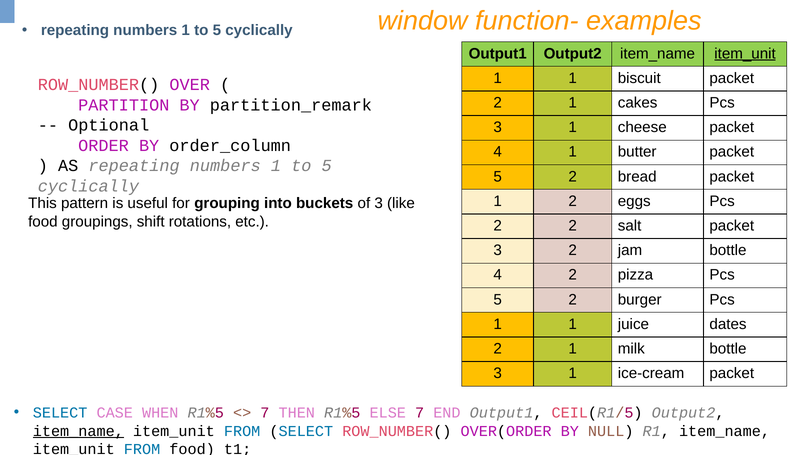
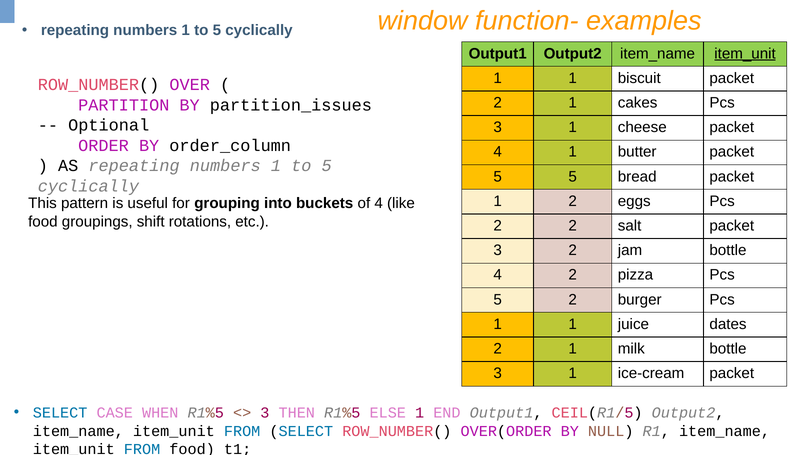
partition_remark: partition_remark -> partition_issues
2 at (573, 177): 2 -> 5
of 3: 3 -> 4
7 at (265, 413): 7 -> 3
ELSE 7: 7 -> 1
item_name at (78, 431) underline: present -> none
